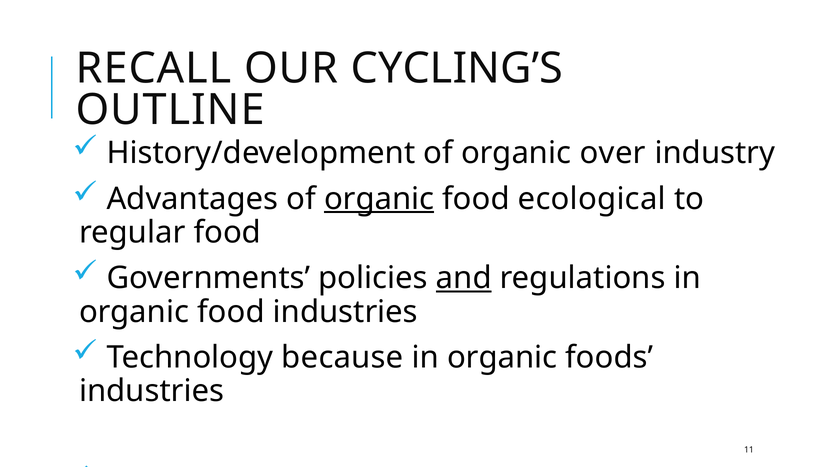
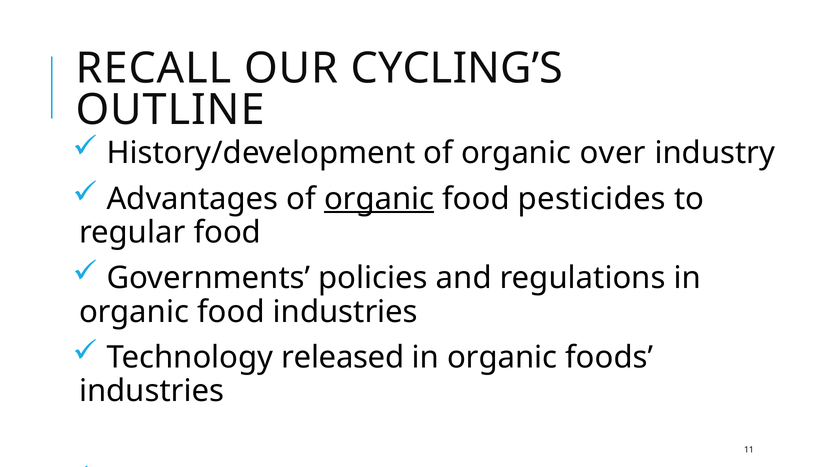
ecological: ecological -> pesticides
and at (464, 278) underline: present -> none
because: because -> released
